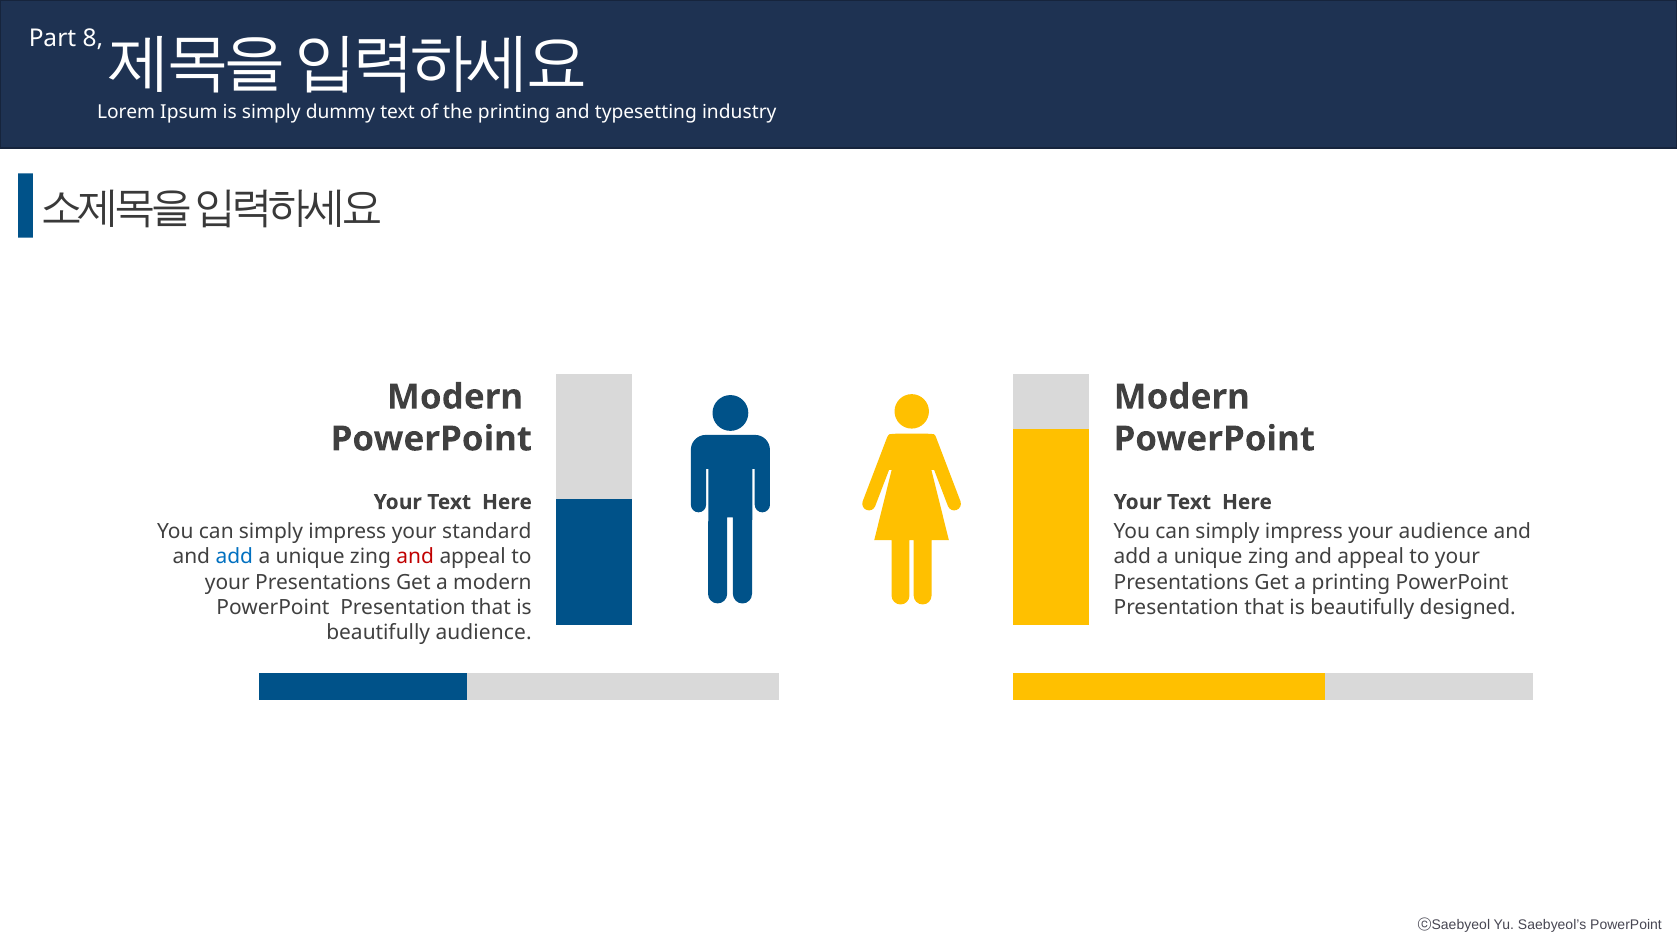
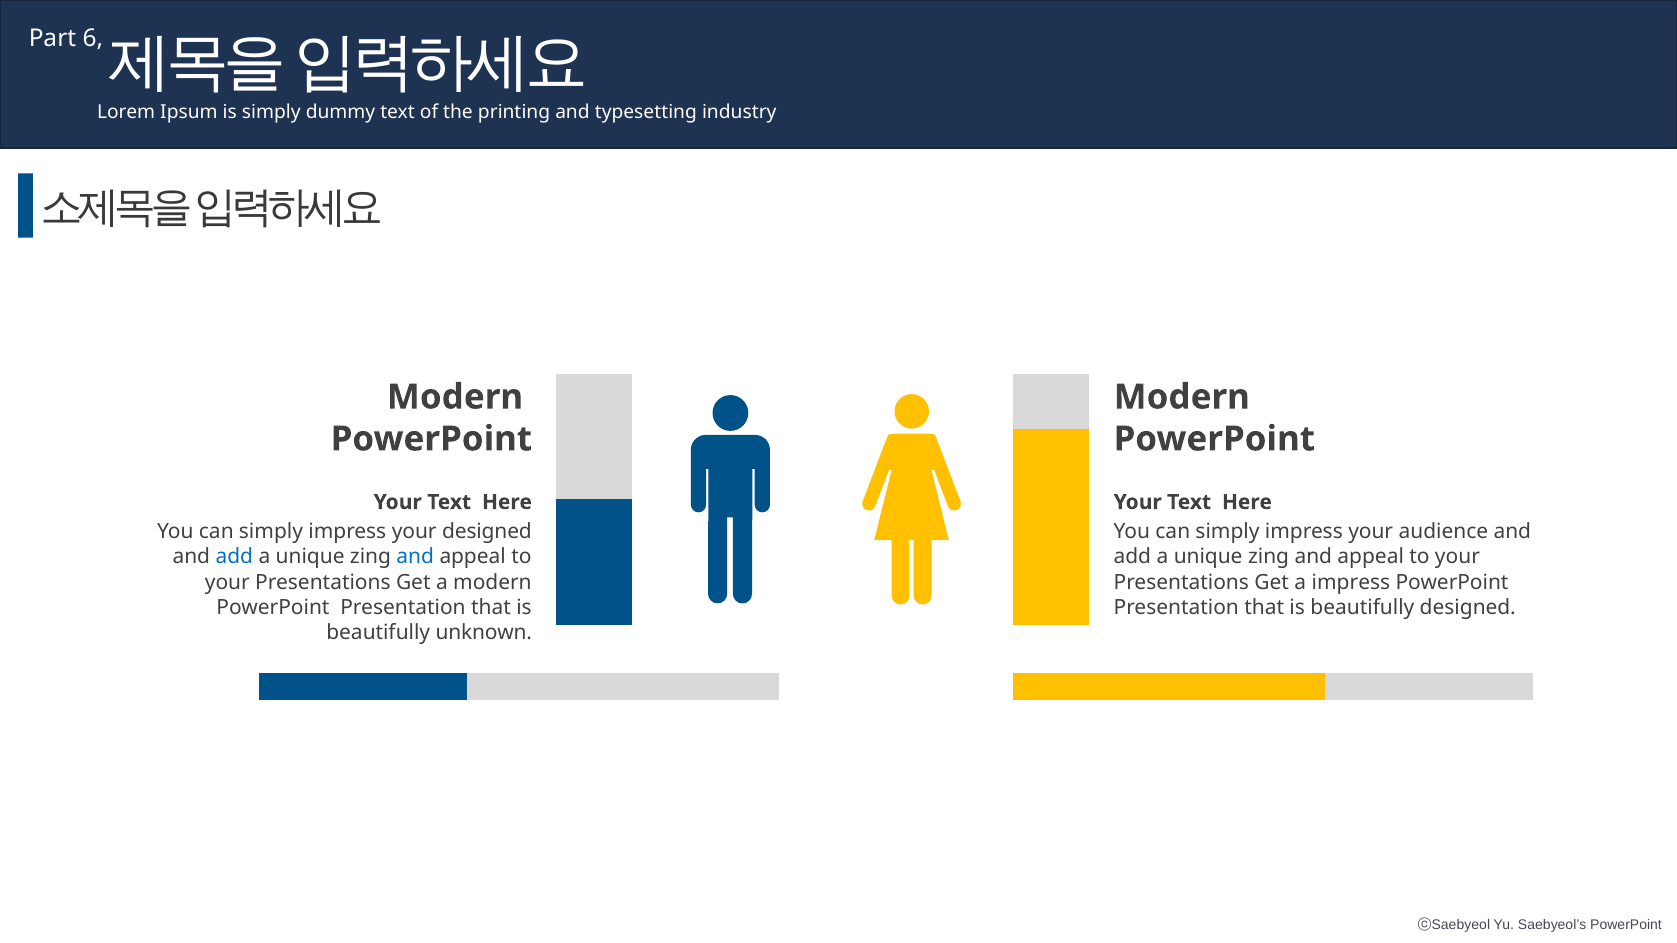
8: 8 -> 6
your standard: standard -> designed
and at (415, 557) colour: red -> blue
a printing: printing -> impress
beautifully audience: audience -> unknown
